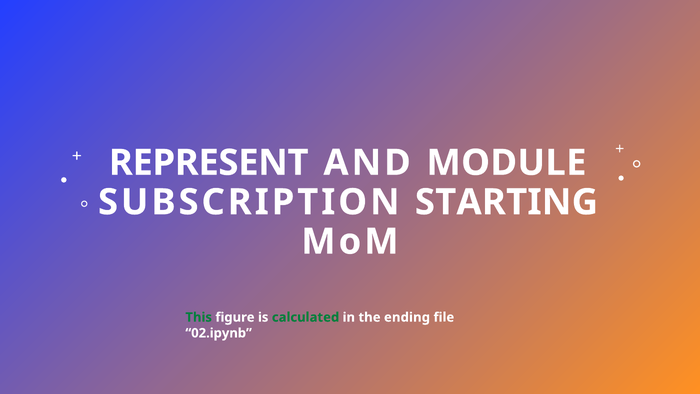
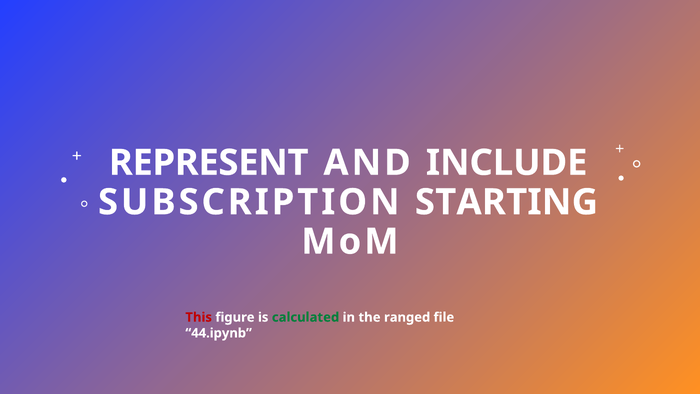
MODULE: MODULE -> INCLUDE
This colour: green -> red
ending: ending -> ranged
02.ipynb: 02.ipynb -> 44.ipynb
